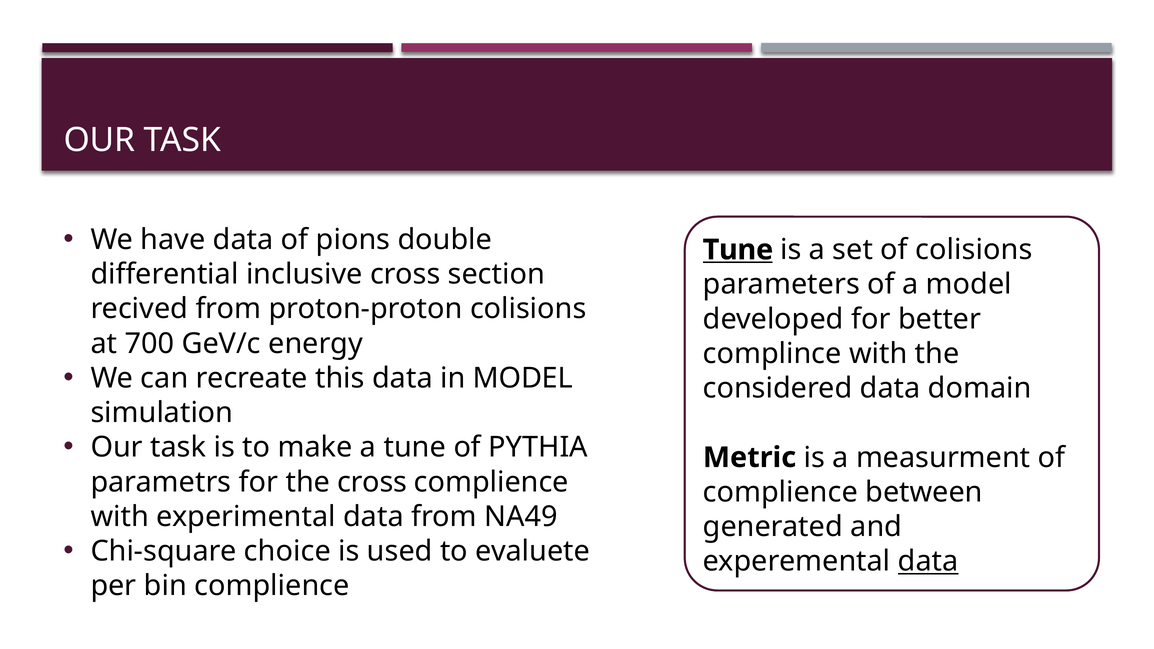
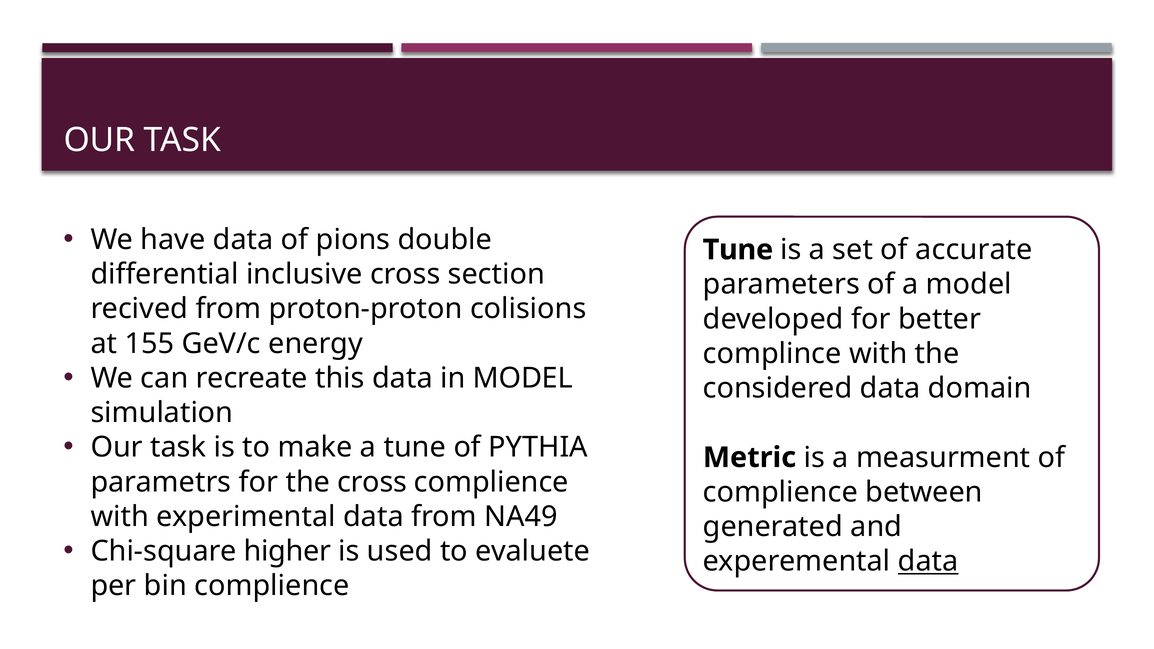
Tune at (738, 250) underline: present -> none
of colisions: colisions -> accurate
700: 700 -> 155
choice: choice -> higher
